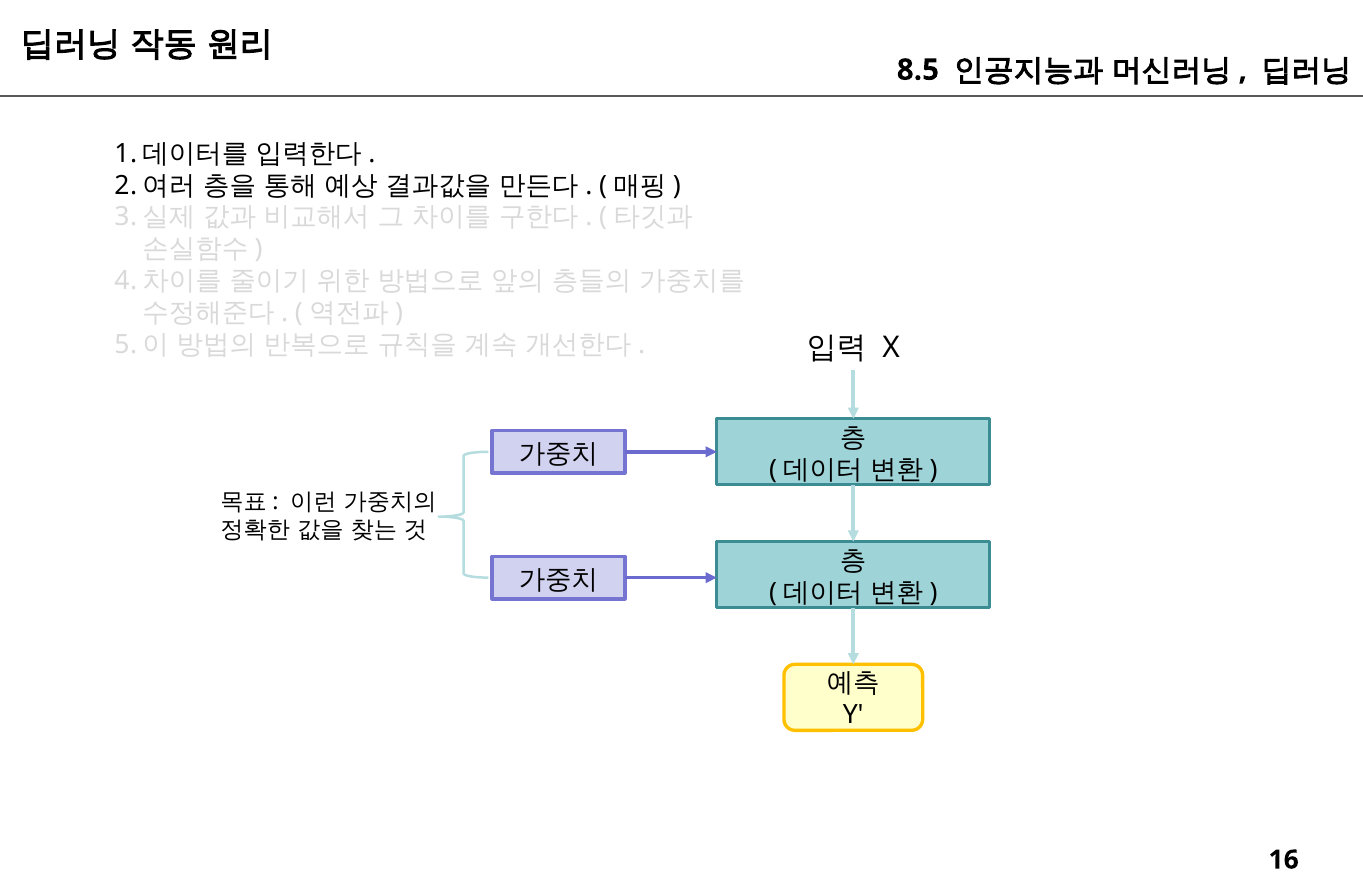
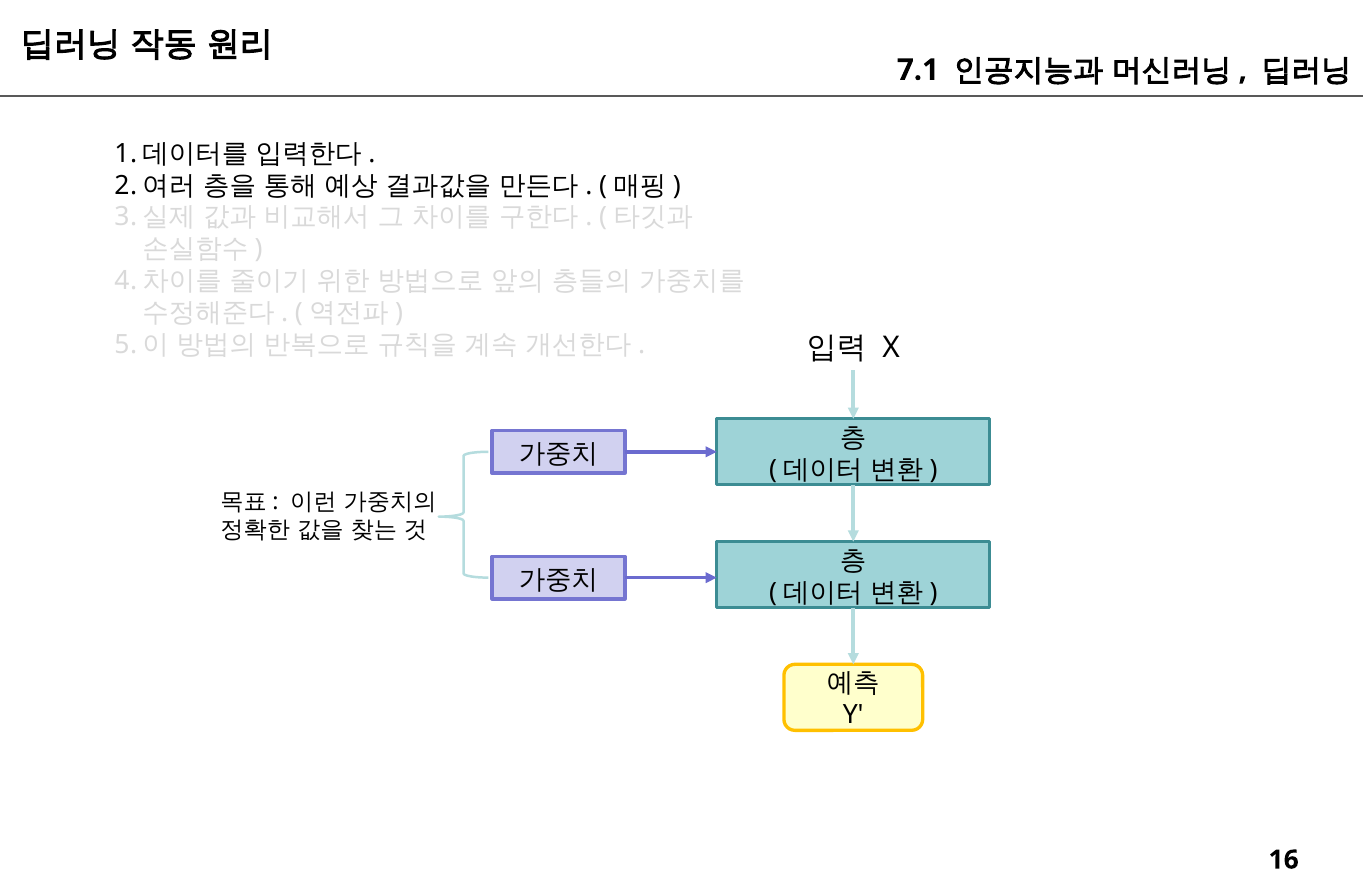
8.5: 8.5 -> 7.1
